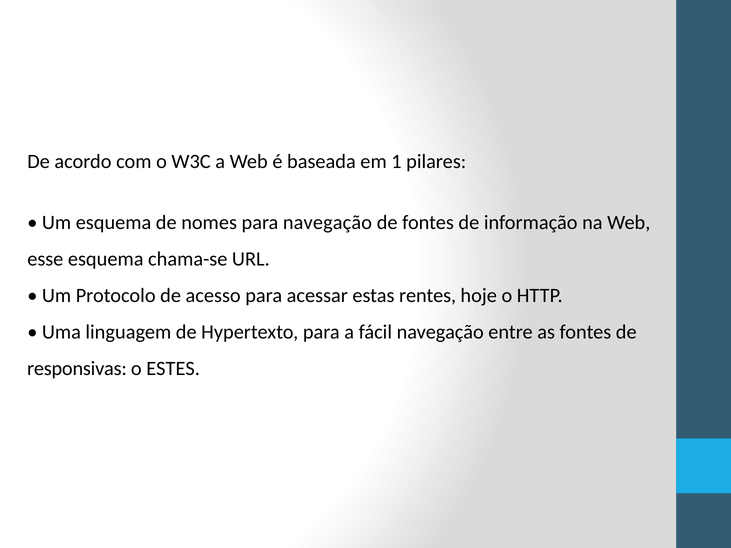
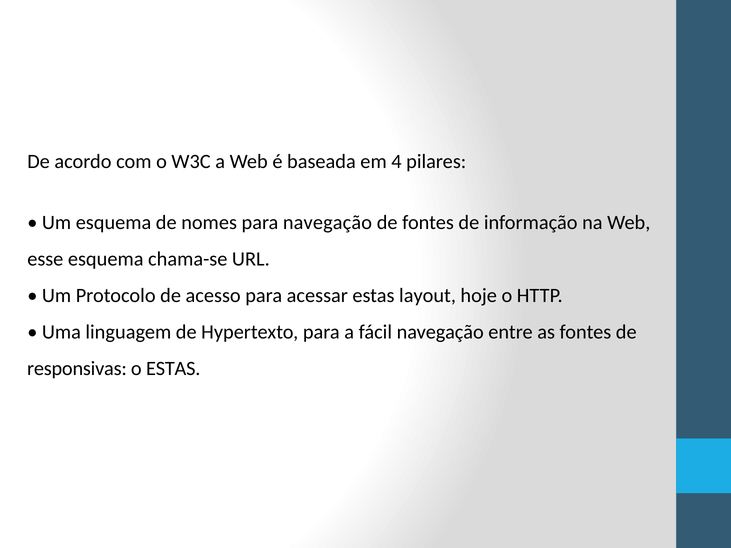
1: 1 -> 4
rentes: rentes -> layout
o ESTES: ESTES -> ESTAS
